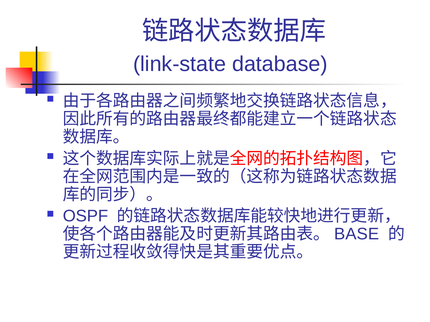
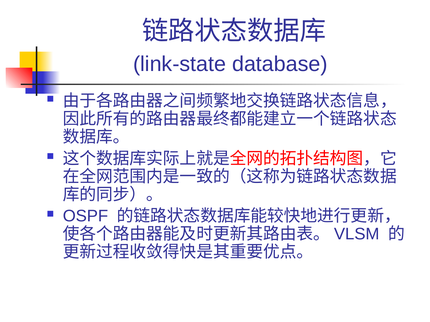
BASE: BASE -> VLSM
